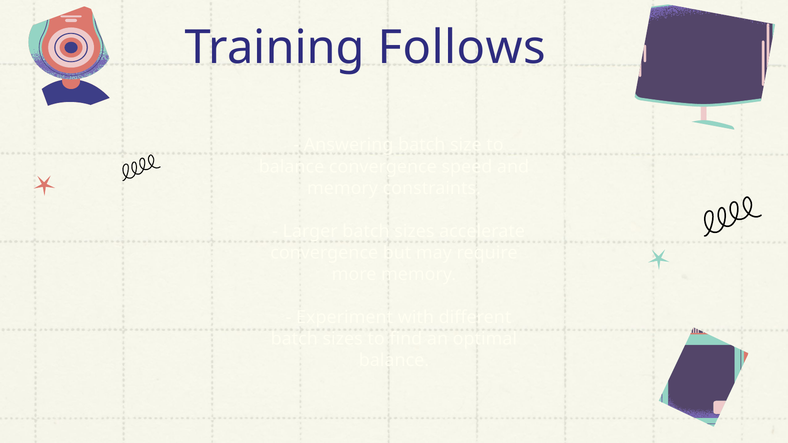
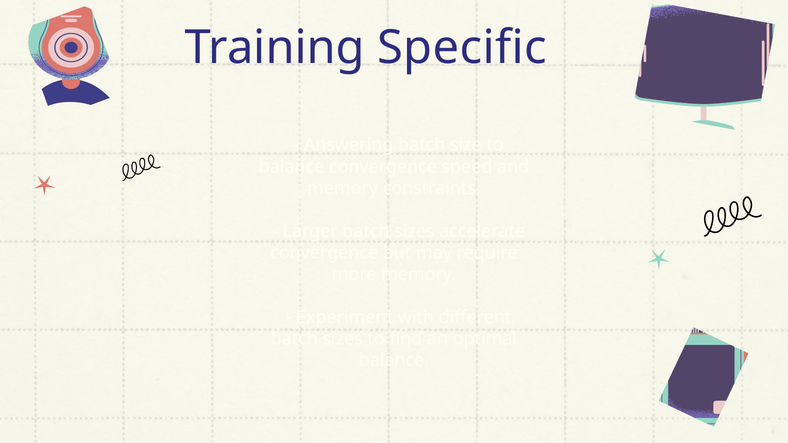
Follows: Follows -> Specific
